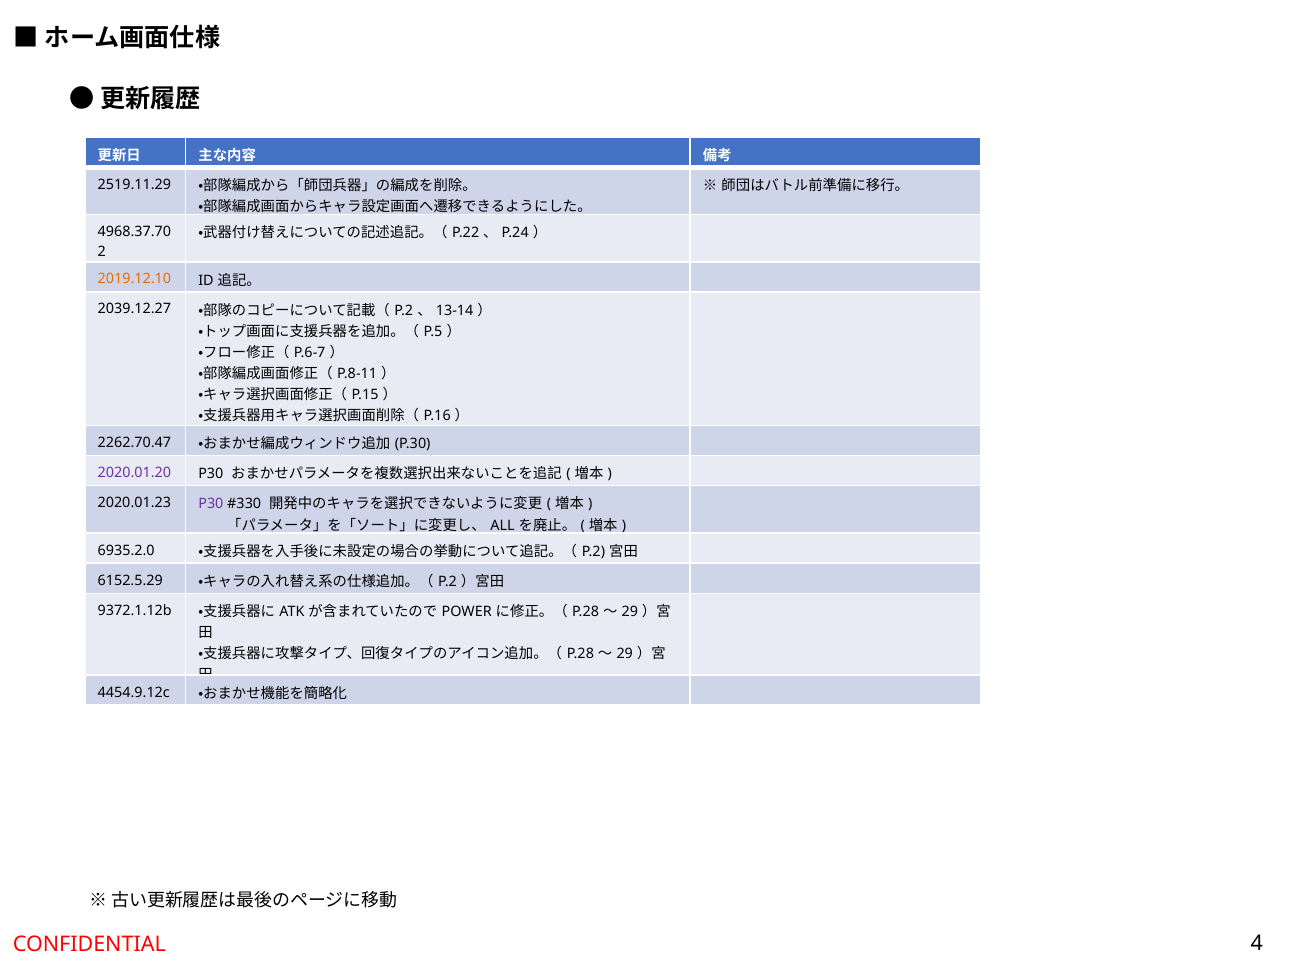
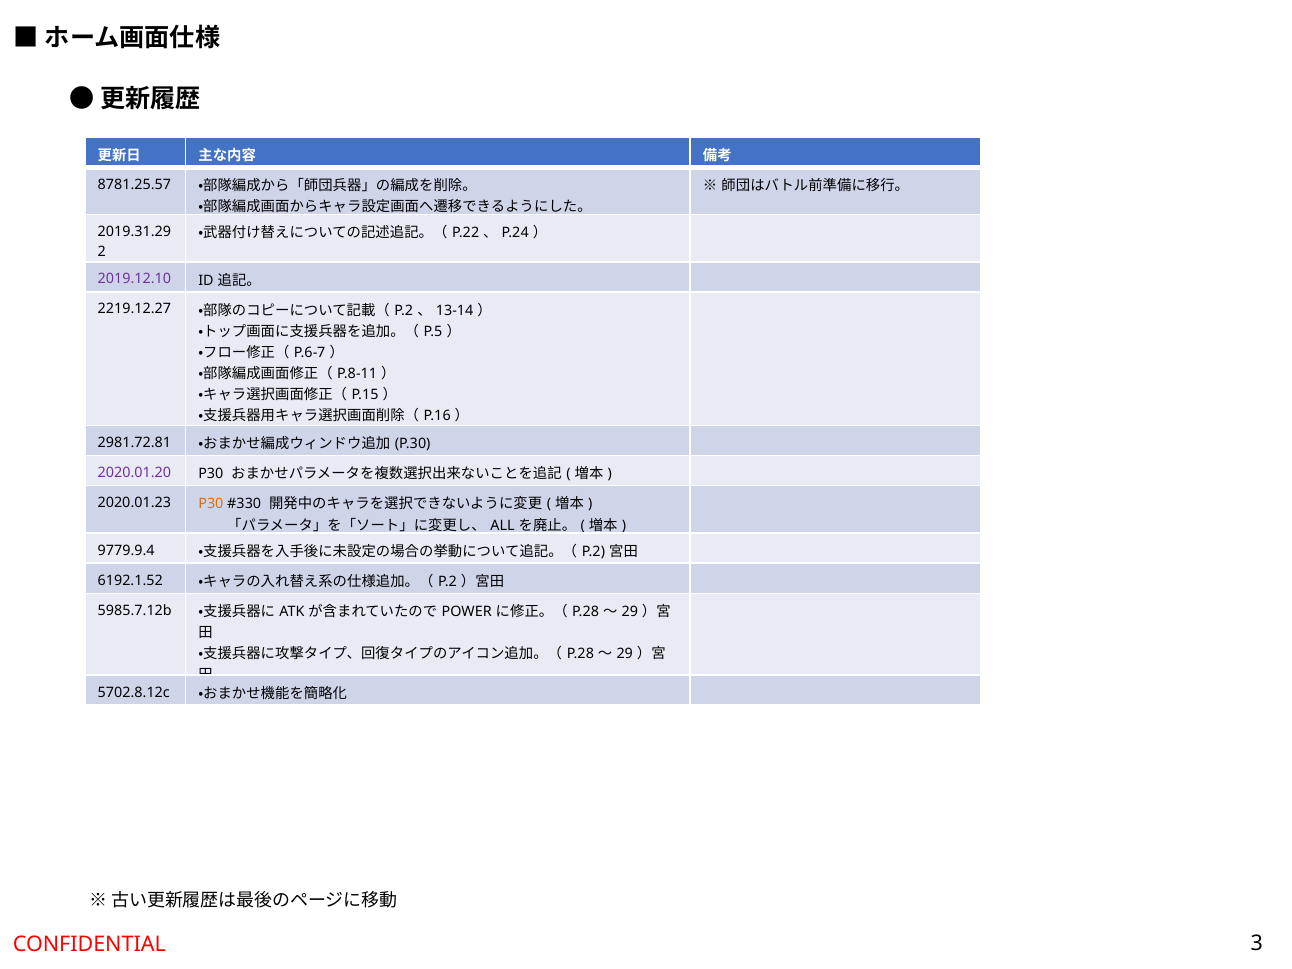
2519.11.29: 2519.11.29 -> 8781.25.57
4968.37.70: 4968.37.70 -> 2019.31.29
2019.12.10 colour: orange -> purple
2039.12.27: 2039.12.27 -> 2219.12.27
2262.70.47: 2262.70.47 -> 2981.72.81
P30 at (211, 504) colour: purple -> orange
6935.2.0: 6935.2.0 -> 9779.9.4
6152.5.29: 6152.5.29 -> 6192.1.52
9372.1.12b: 9372.1.12b -> 5985.7.12b
4454.9.12c: 4454.9.12c -> 5702.8.12c
4: 4 -> 3
